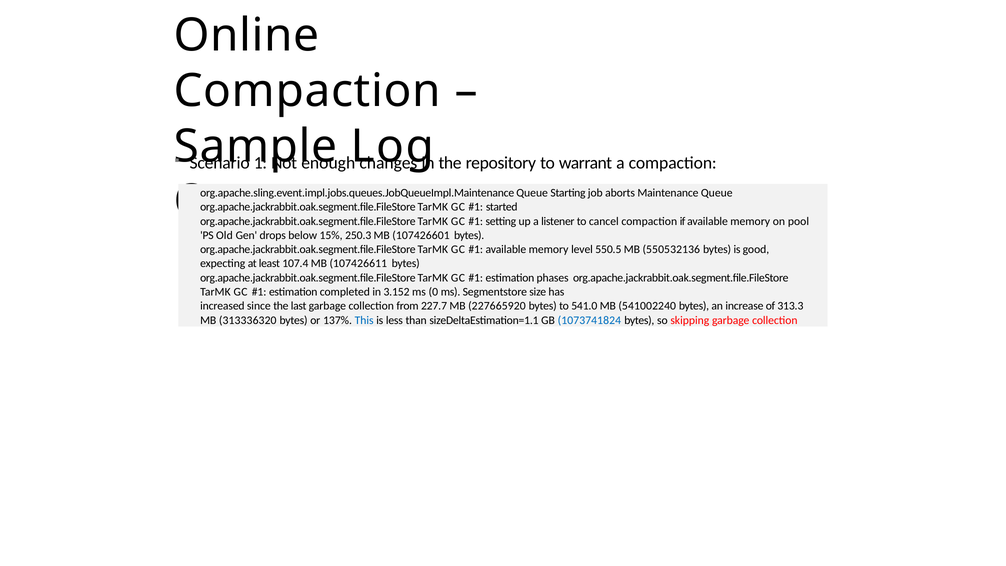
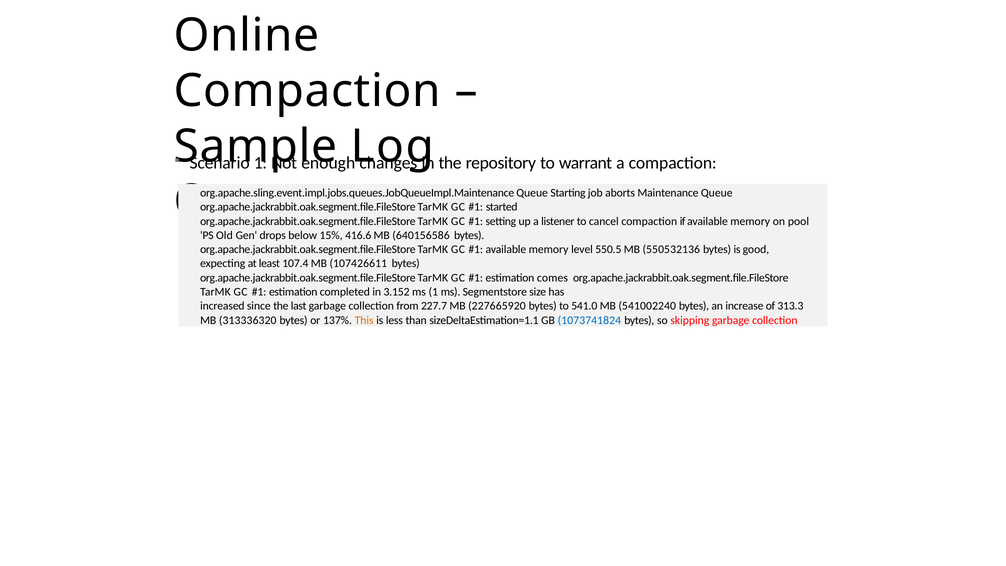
250.3: 250.3 -> 416.6
107426601: 107426601 -> 640156586
phases: phases -> comes
ms 0: 0 -> 1
This colour: blue -> orange
